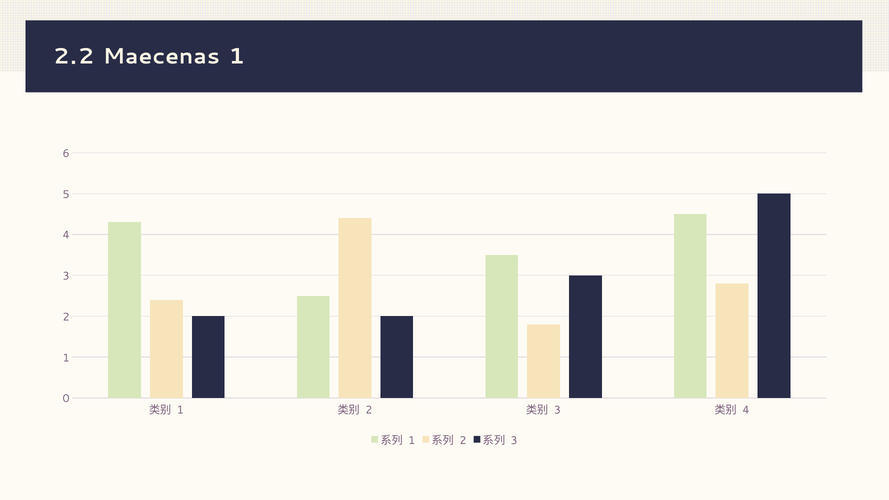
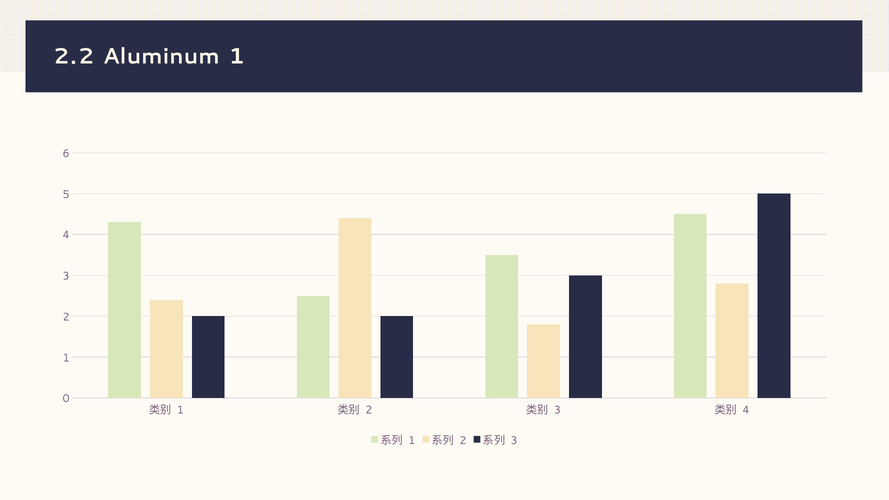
Maecenas: Maecenas -> Aluminum
